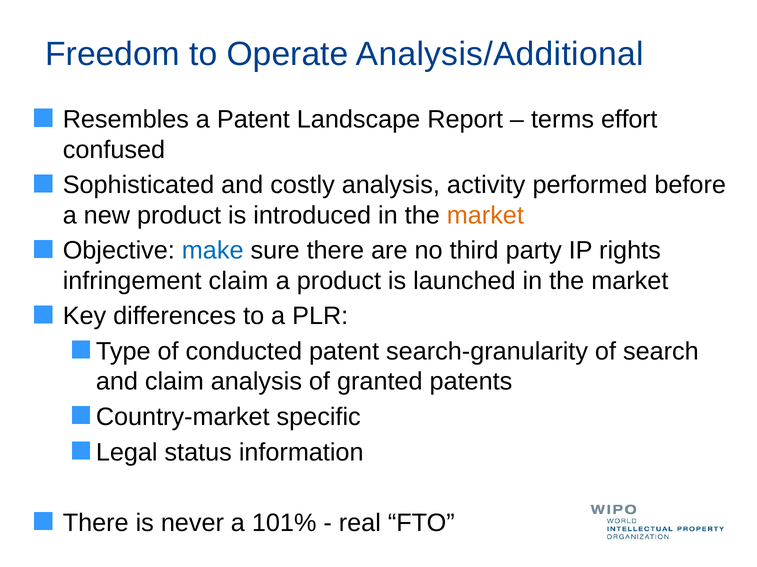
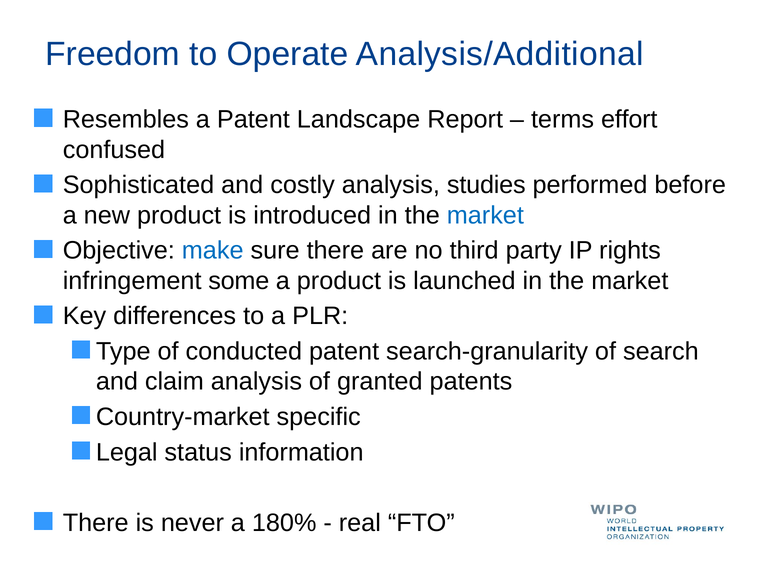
activity: activity -> studies
market at (485, 216) colour: orange -> blue
infringement claim: claim -> some
101%: 101% -> 180%
